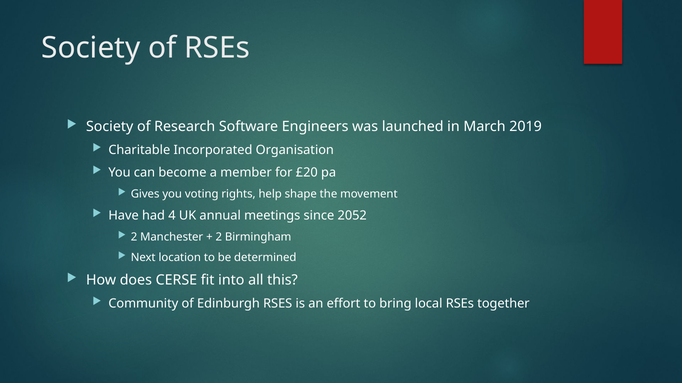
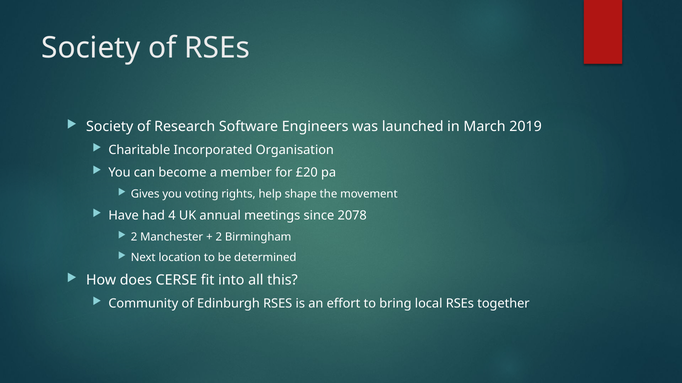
2052: 2052 -> 2078
